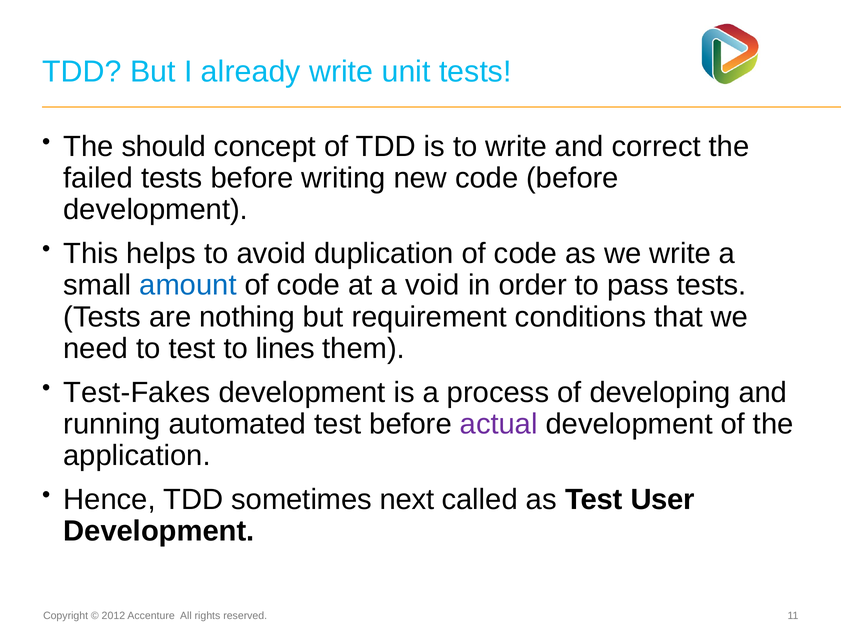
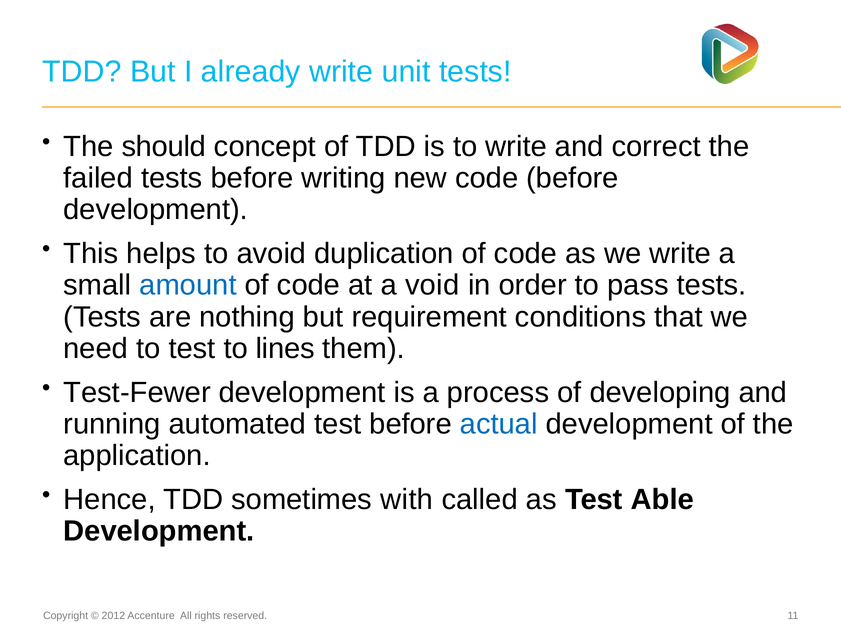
Test-Fakes: Test-Fakes -> Test-Fewer
actual colour: purple -> blue
next: next -> with
User: User -> Able
